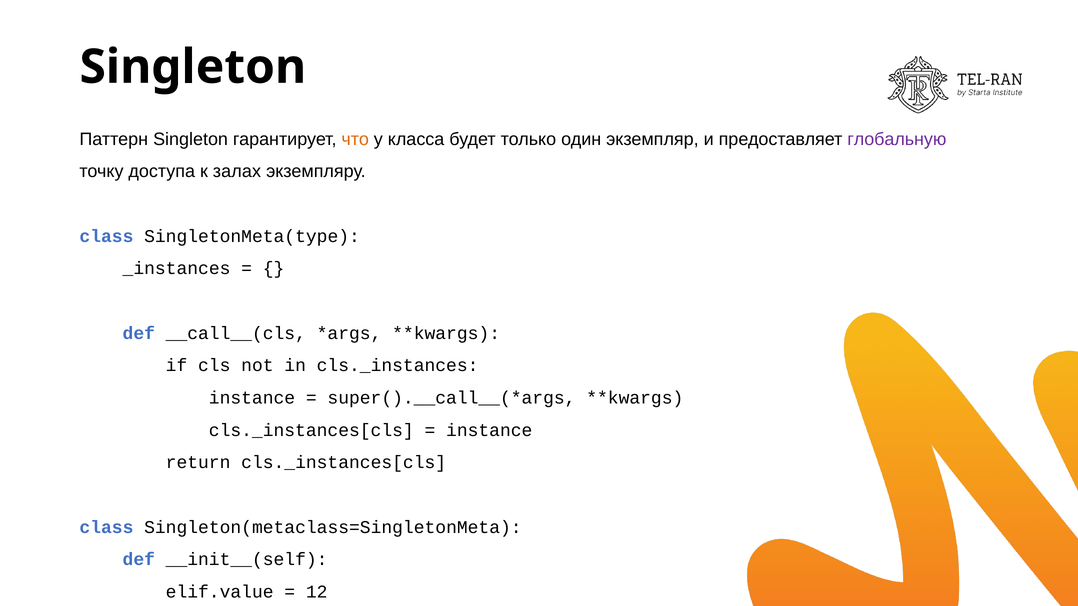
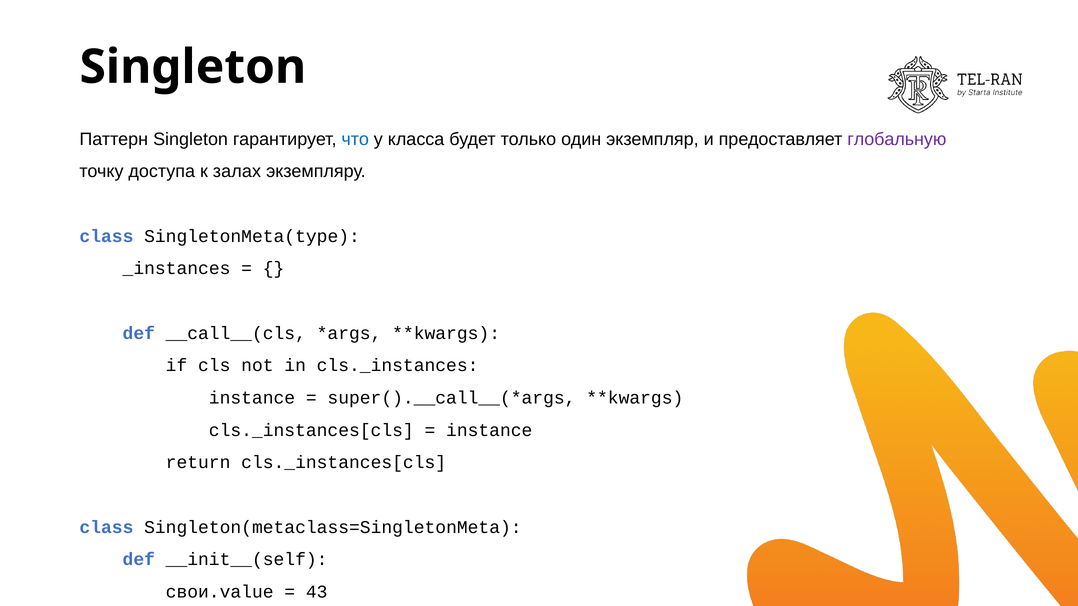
что colour: orange -> blue
elif.value: elif.value -> свои.value
12: 12 -> 43
